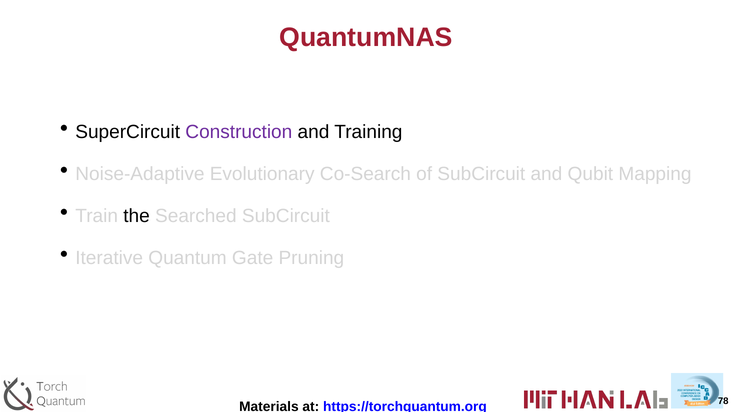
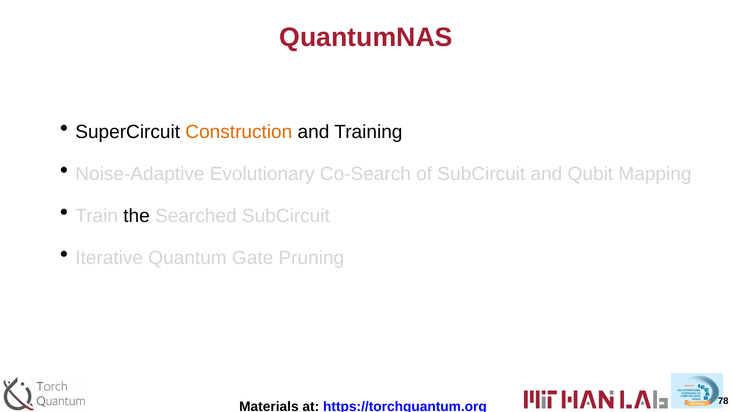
Construction colour: purple -> orange
